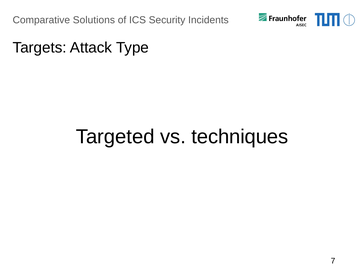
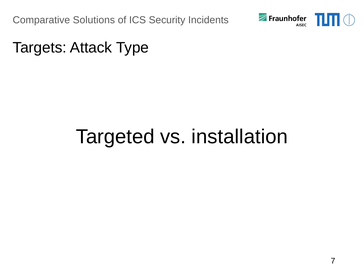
techniques: techniques -> installation
